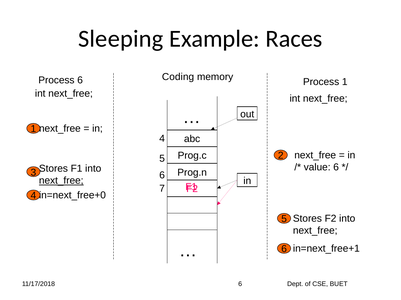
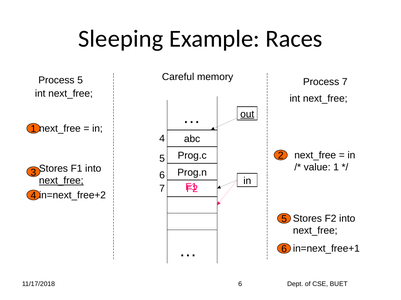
Coding: Coding -> Careful
Process 6: 6 -> 5
Process 1: 1 -> 7
out underline: none -> present
value 6: 6 -> 1
in=next_free+0: in=next_free+0 -> in=next_free+2
